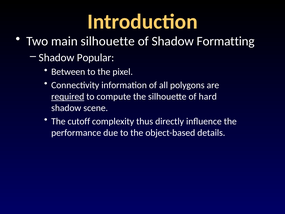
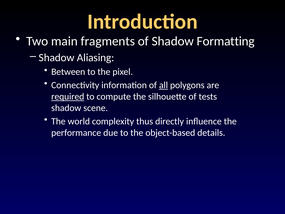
main silhouette: silhouette -> fragments
Popular: Popular -> Aliasing
all underline: none -> present
hard: hard -> tests
cutoff: cutoff -> world
